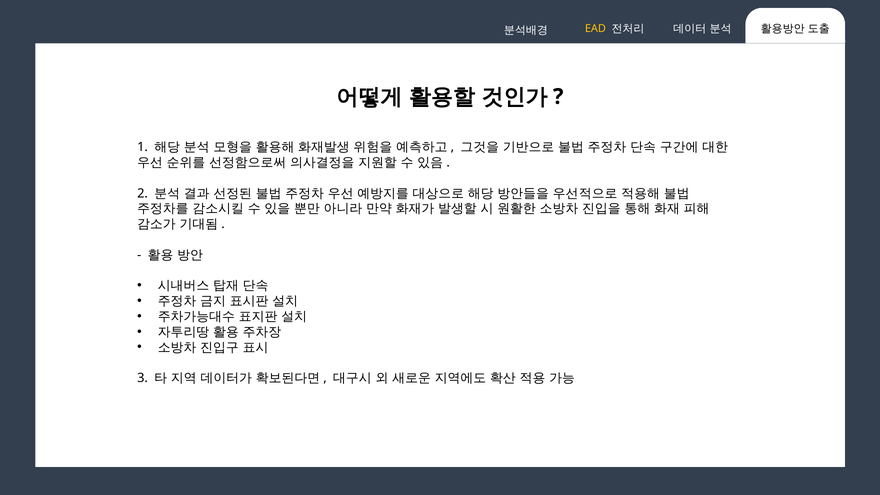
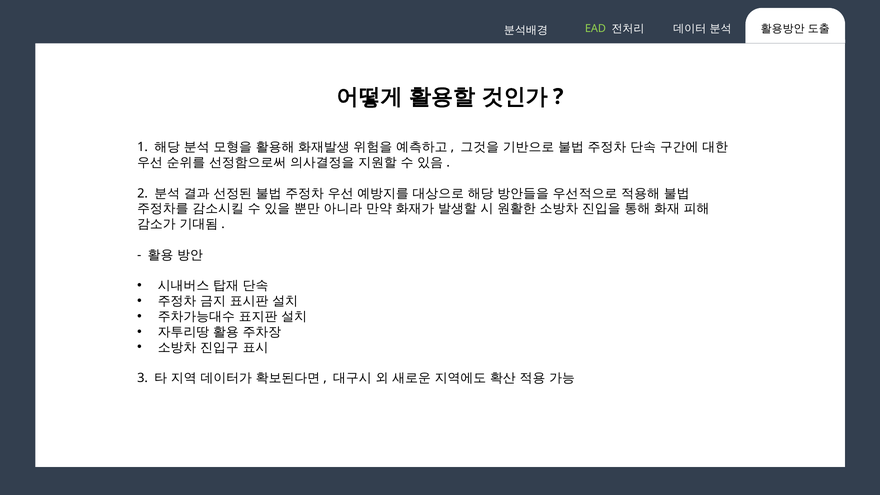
EAD colour: yellow -> light green
